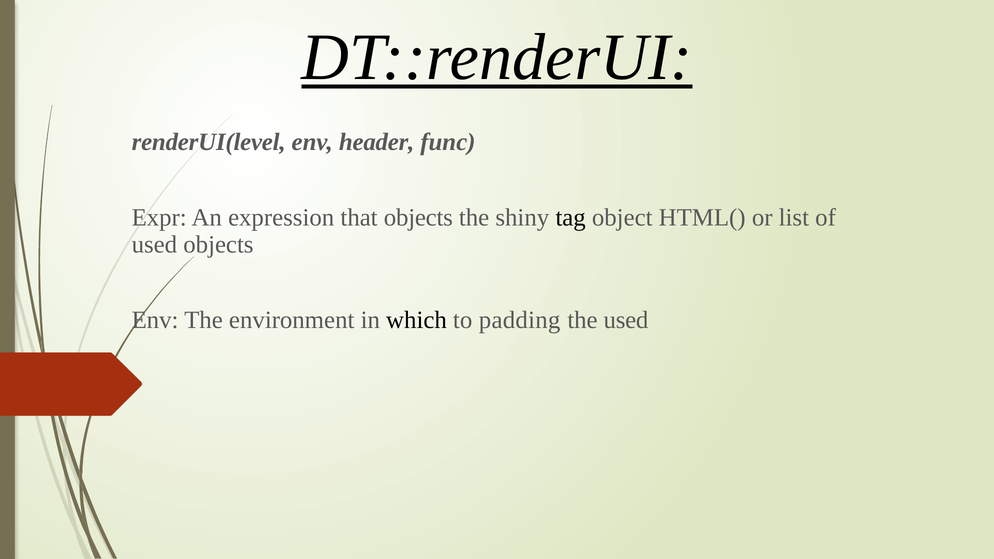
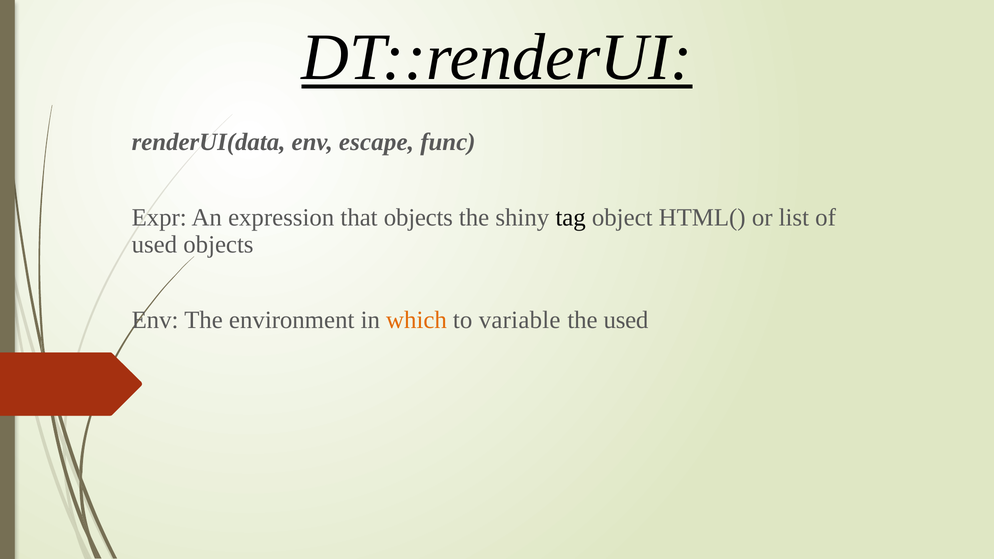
renderUI(level: renderUI(level -> renderUI(data
header: header -> escape
which colour: black -> orange
padding: padding -> variable
